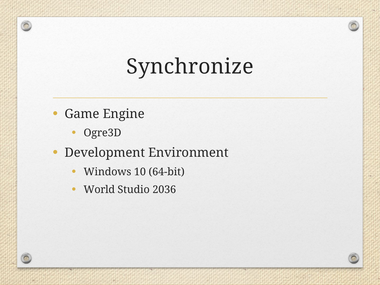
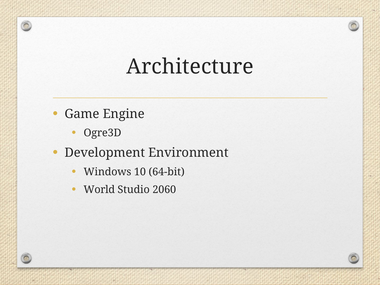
Synchronize: Synchronize -> Architecture
2036: 2036 -> 2060
